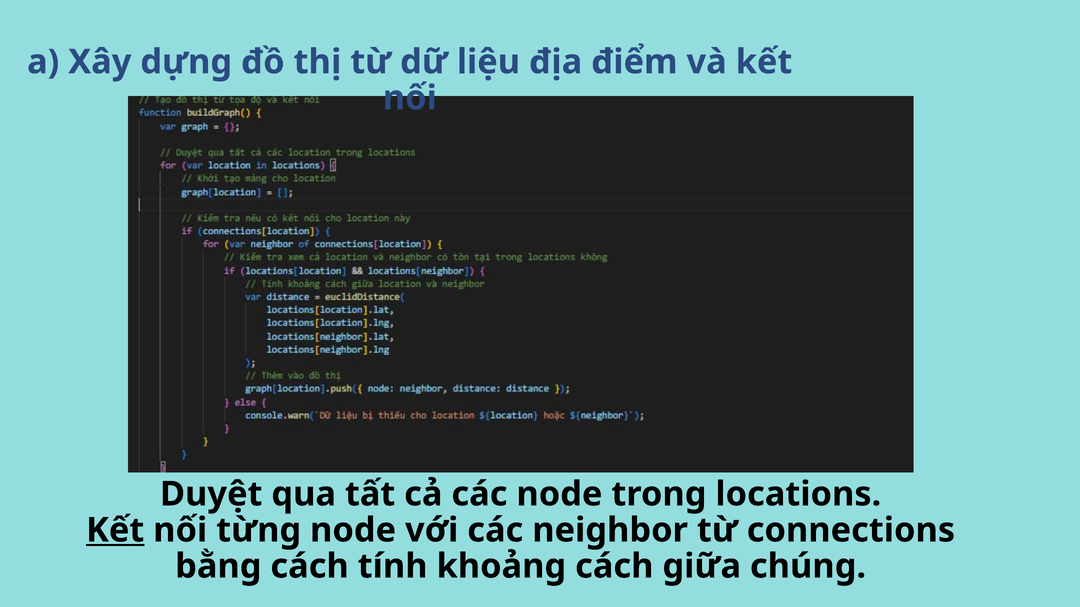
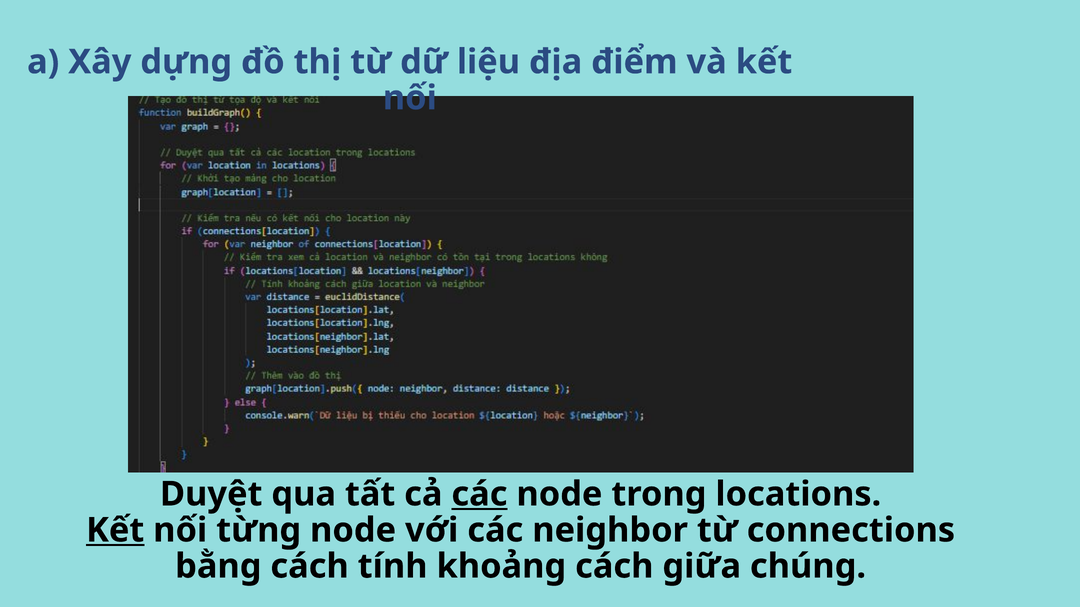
các at (479, 495) underline: none -> present
